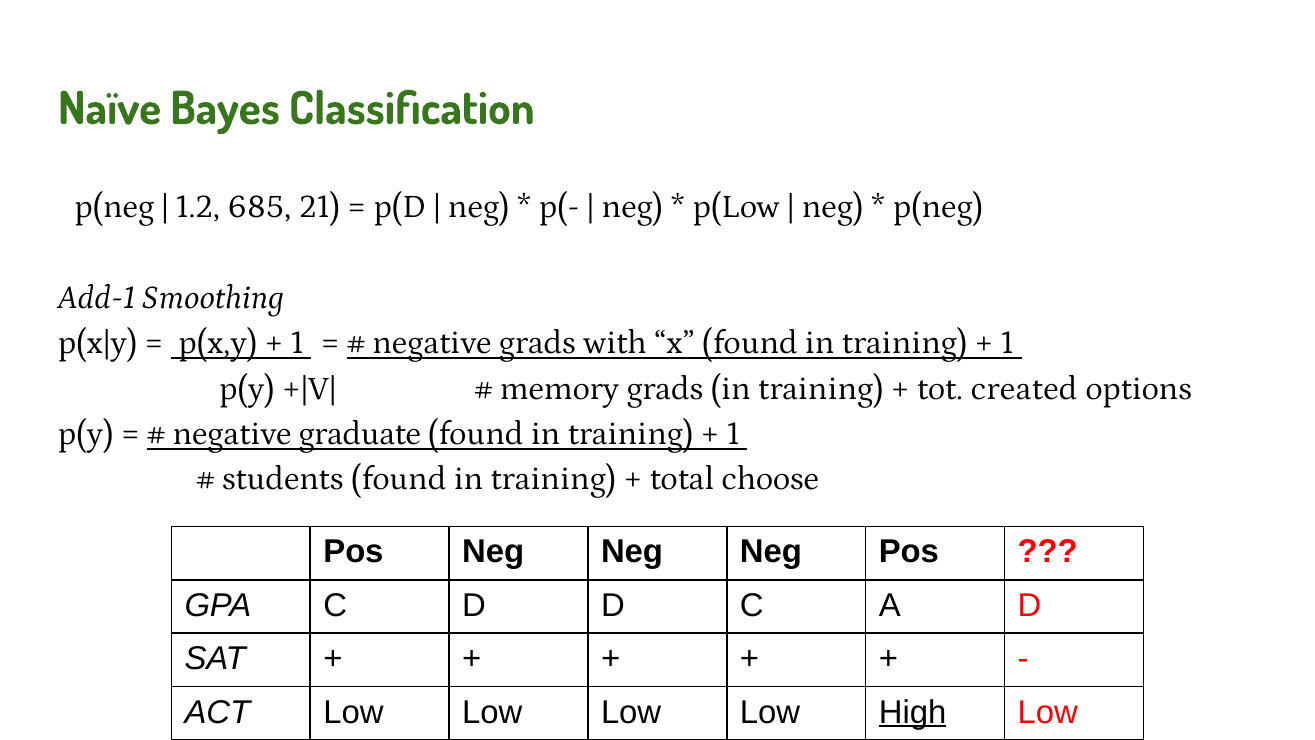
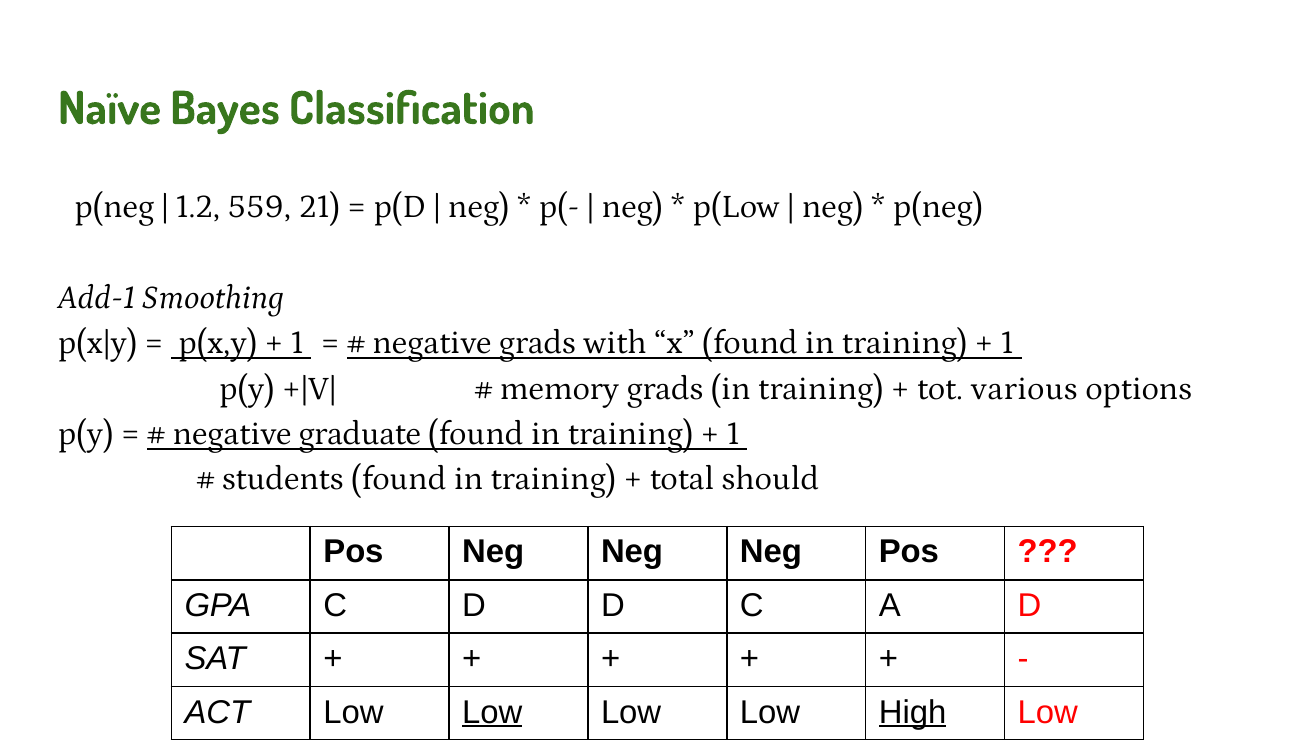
685: 685 -> 559
created: created -> various
choose: choose -> should
Low at (492, 712) underline: none -> present
